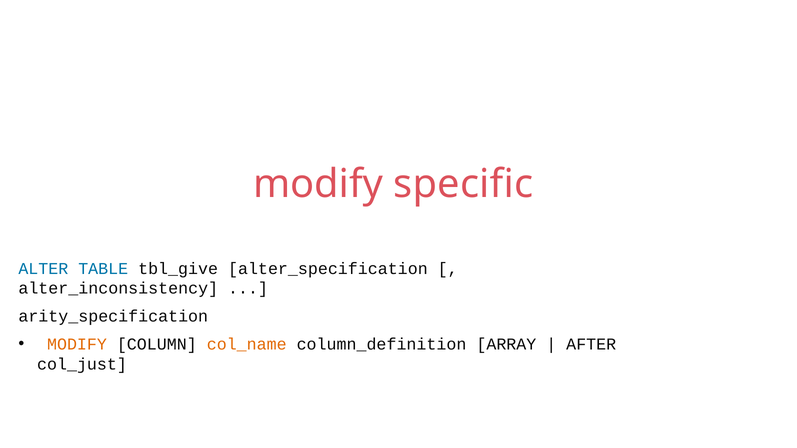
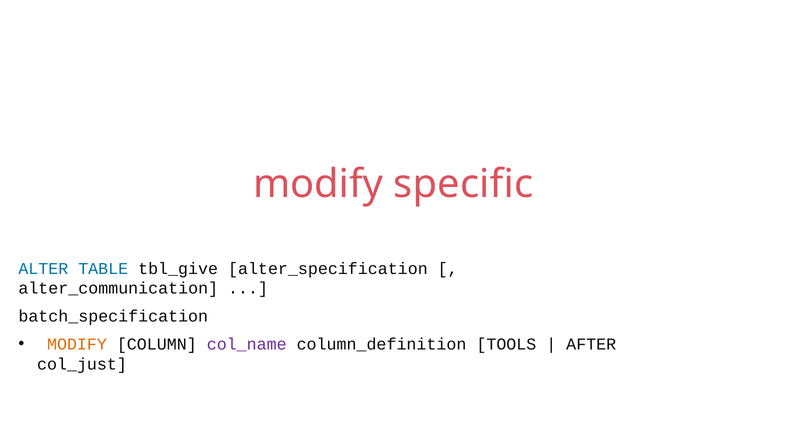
alter_inconsistency: alter_inconsistency -> alter_communication
arity_specification: arity_specification -> batch_specification
col_name colour: orange -> purple
ARRAY: ARRAY -> TOOLS
